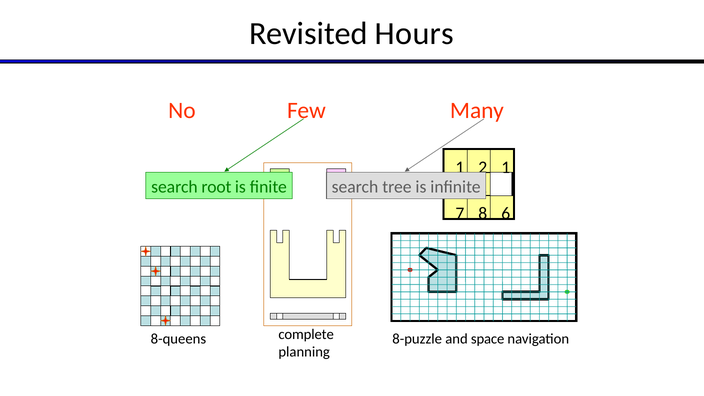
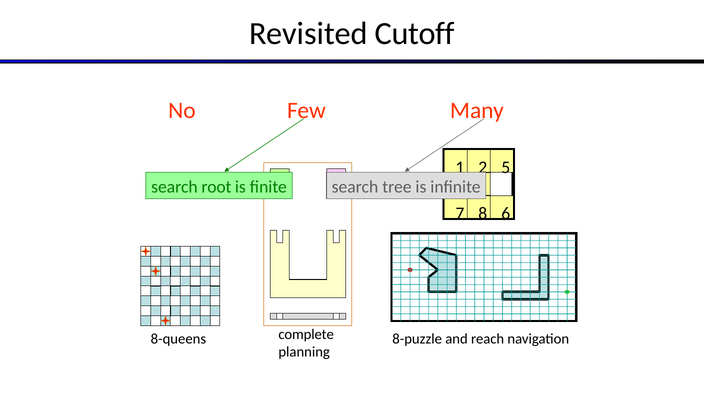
Hours: Hours -> Cutoff
1 at (506, 167): 1 -> 5
space: space -> reach
